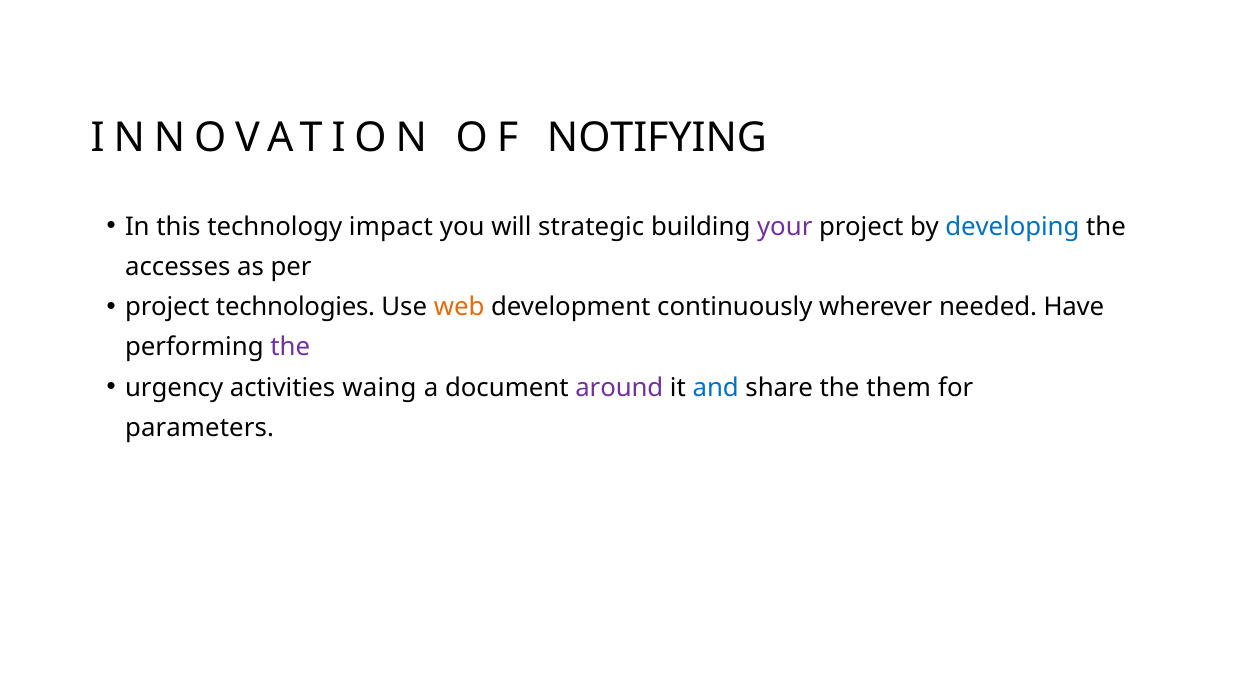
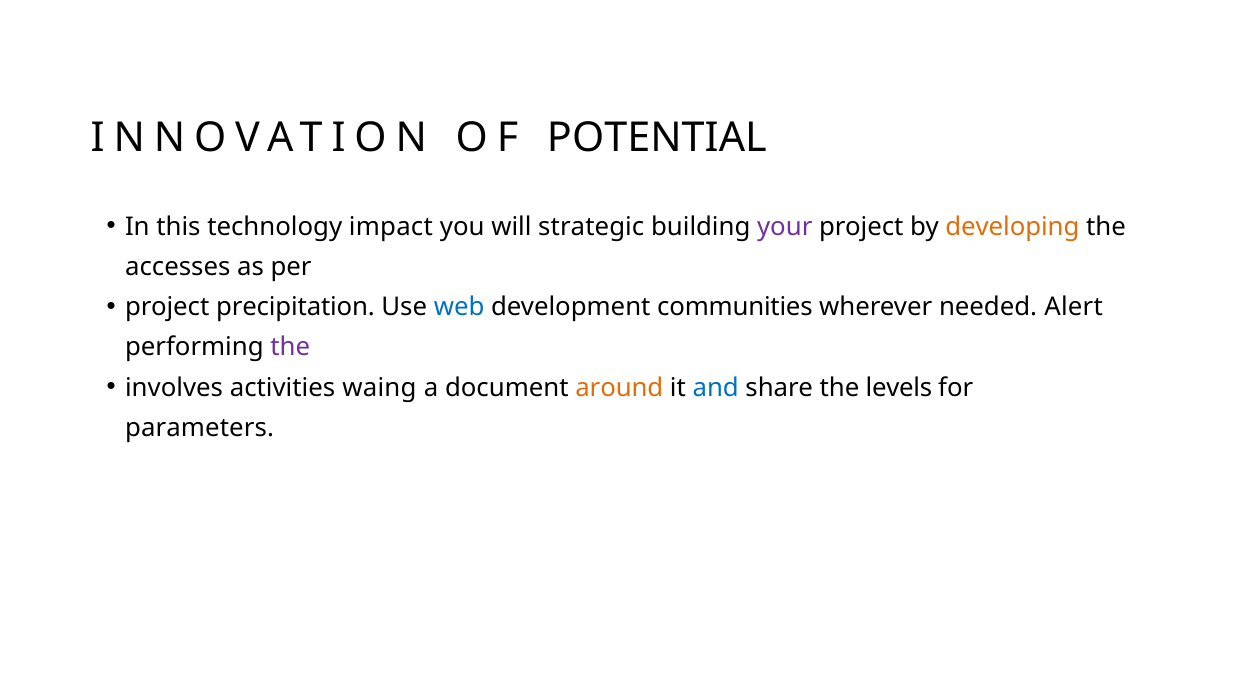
NOTIFYING: NOTIFYING -> POTENTIAL
developing colour: blue -> orange
technologies: technologies -> precipitation
web colour: orange -> blue
continuously: continuously -> communities
Have: Have -> Alert
urgency: urgency -> involves
around colour: purple -> orange
them: them -> levels
